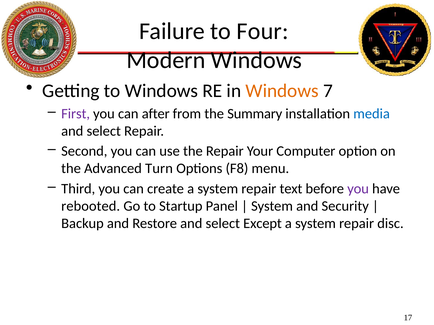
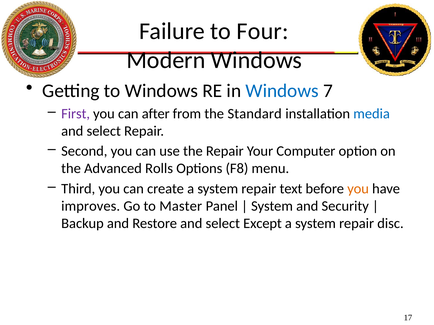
Windows at (282, 91) colour: orange -> blue
Summary: Summary -> Standard
Turn: Turn -> Rolls
you at (358, 189) colour: purple -> orange
rebooted: rebooted -> improves
Startup: Startup -> Master
